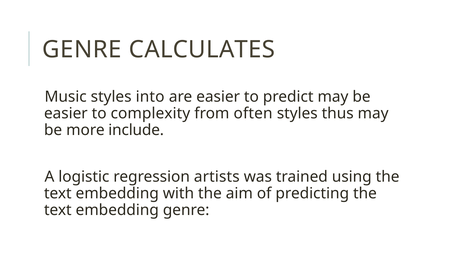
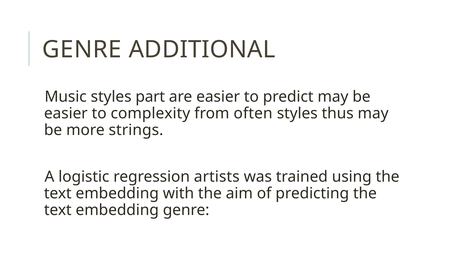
CALCULATES: CALCULATES -> ADDITIONAL
into: into -> part
include: include -> strings
